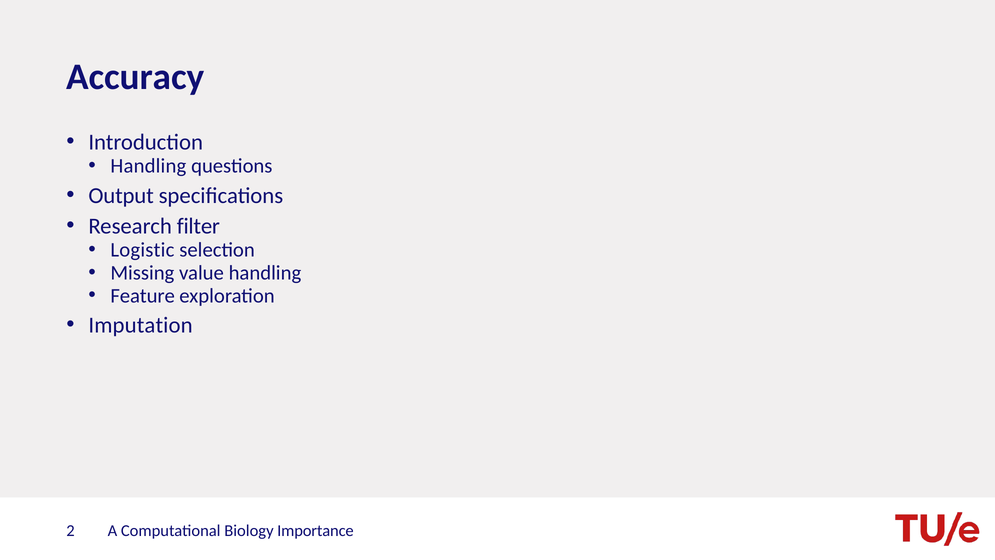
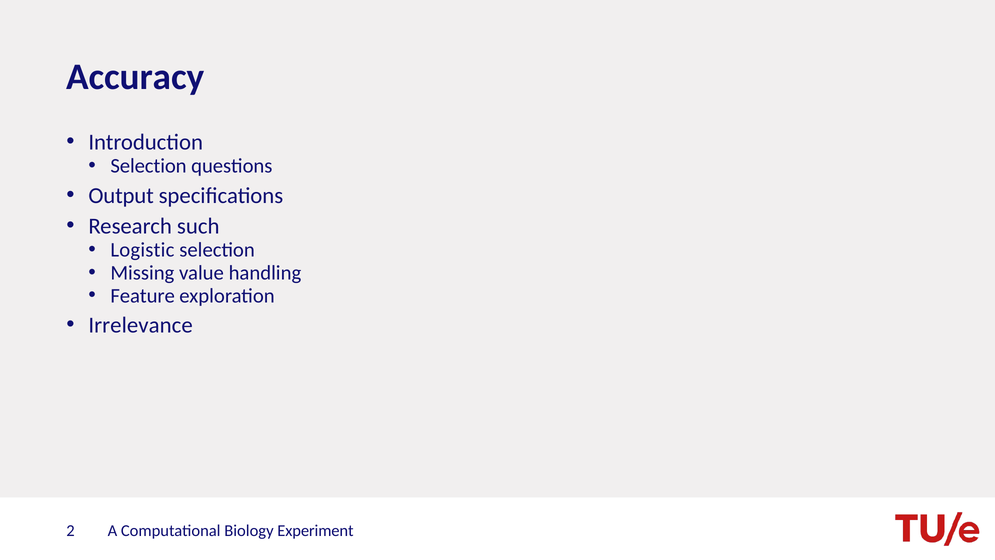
Handling at (148, 166): Handling -> Selection
filter: filter -> such
Imputation: Imputation -> Irrelevance
Importance: Importance -> Experiment
